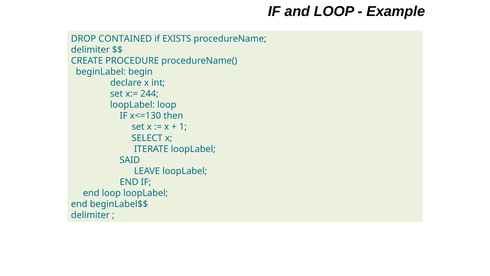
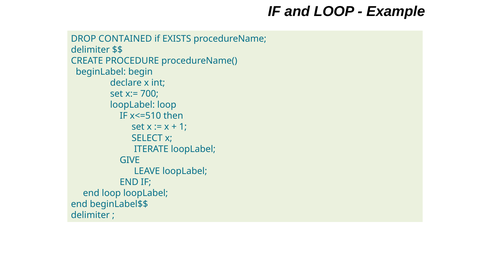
244: 244 -> 700
x<=130: x<=130 -> x<=510
SAID: SAID -> GIVE
